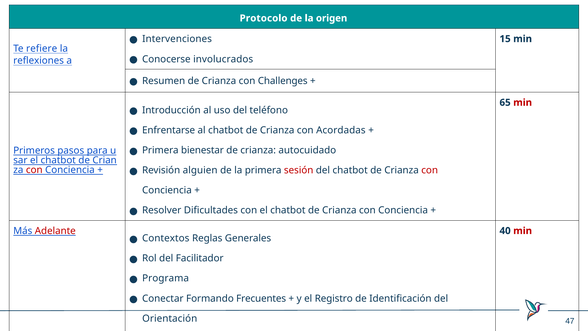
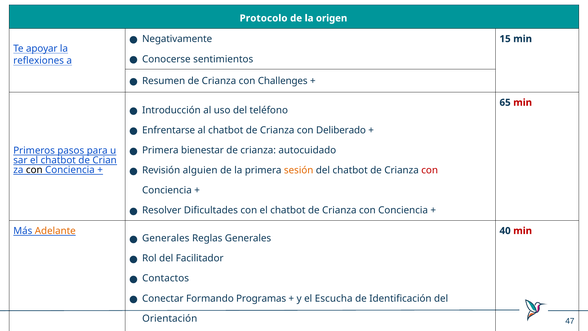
Intervenciones: Intervenciones -> Negativamente
refiere: refiere -> apoyar
involucrados: involucrados -> sentimientos
Acordadas: Acordadas -> Deliberado
sesión colour: red -> orange
con at (34, 170) colour: red -> black
Adelante colour: red -> orange
Contextos at (166, 238): Contextos -> Generales
Programa: Programa -> Contactos
Frecuentes: Frecuentes -> Programas
Registro: Registro -> Escucha
